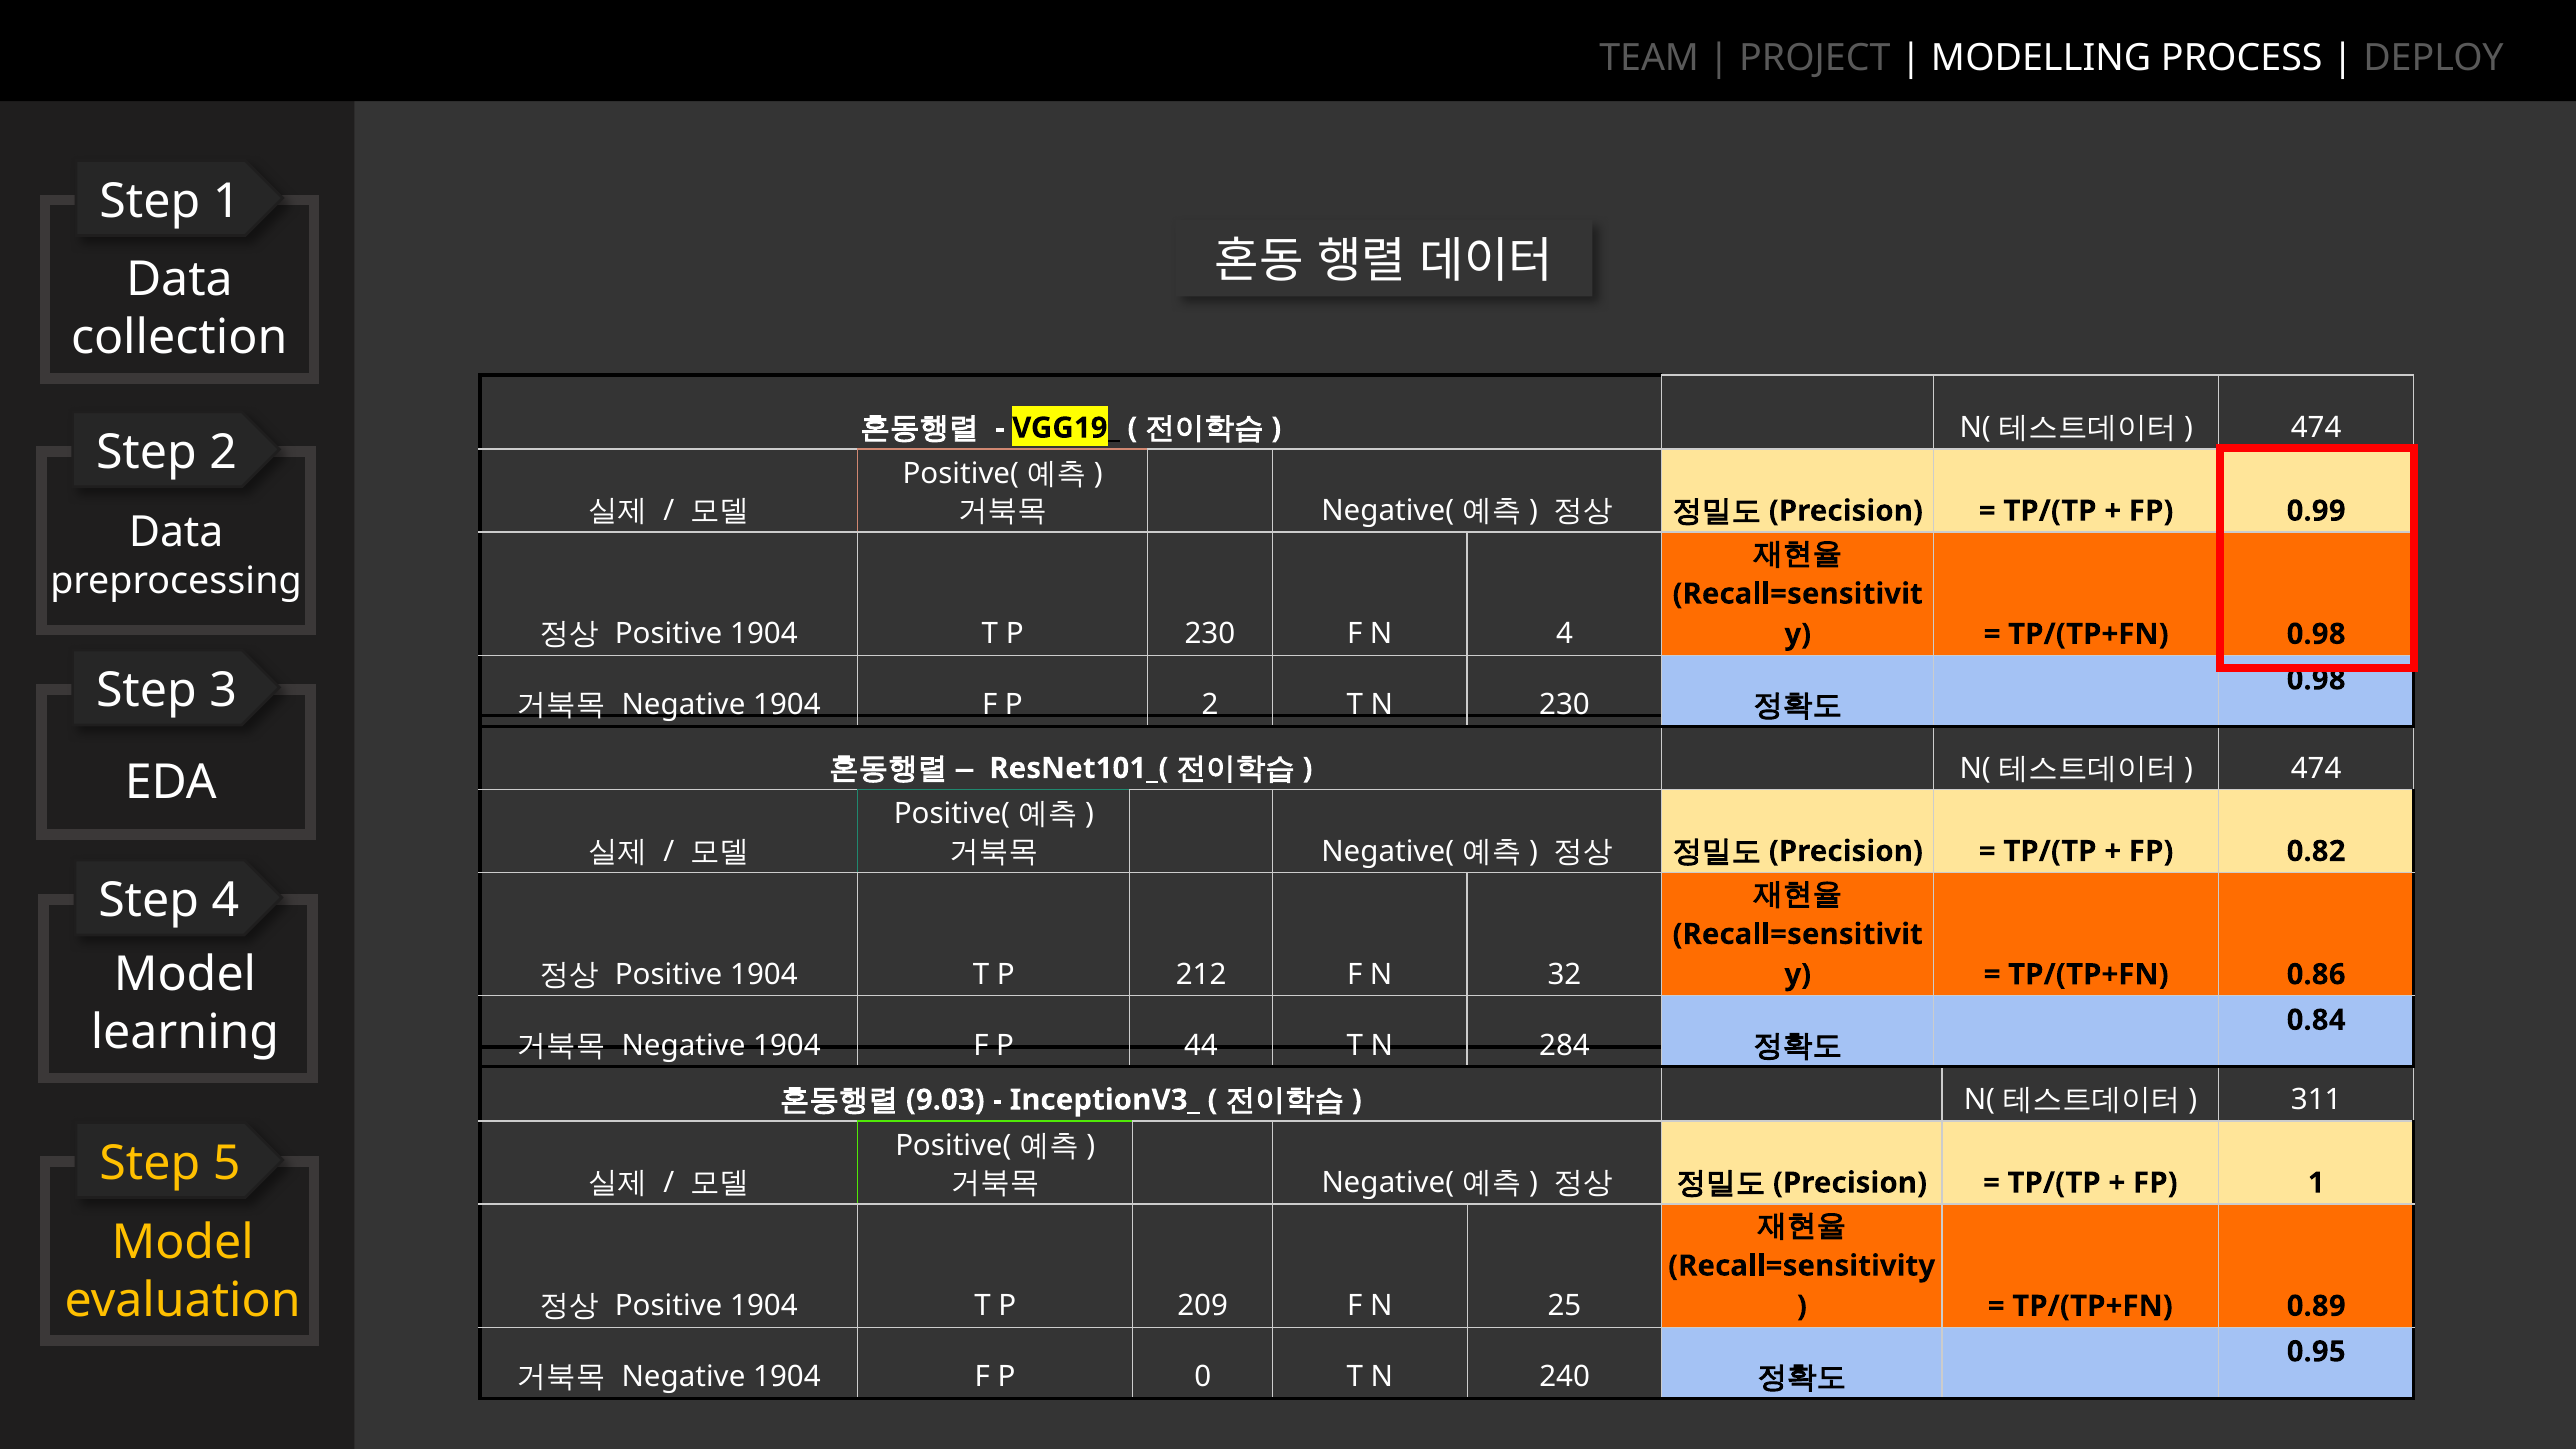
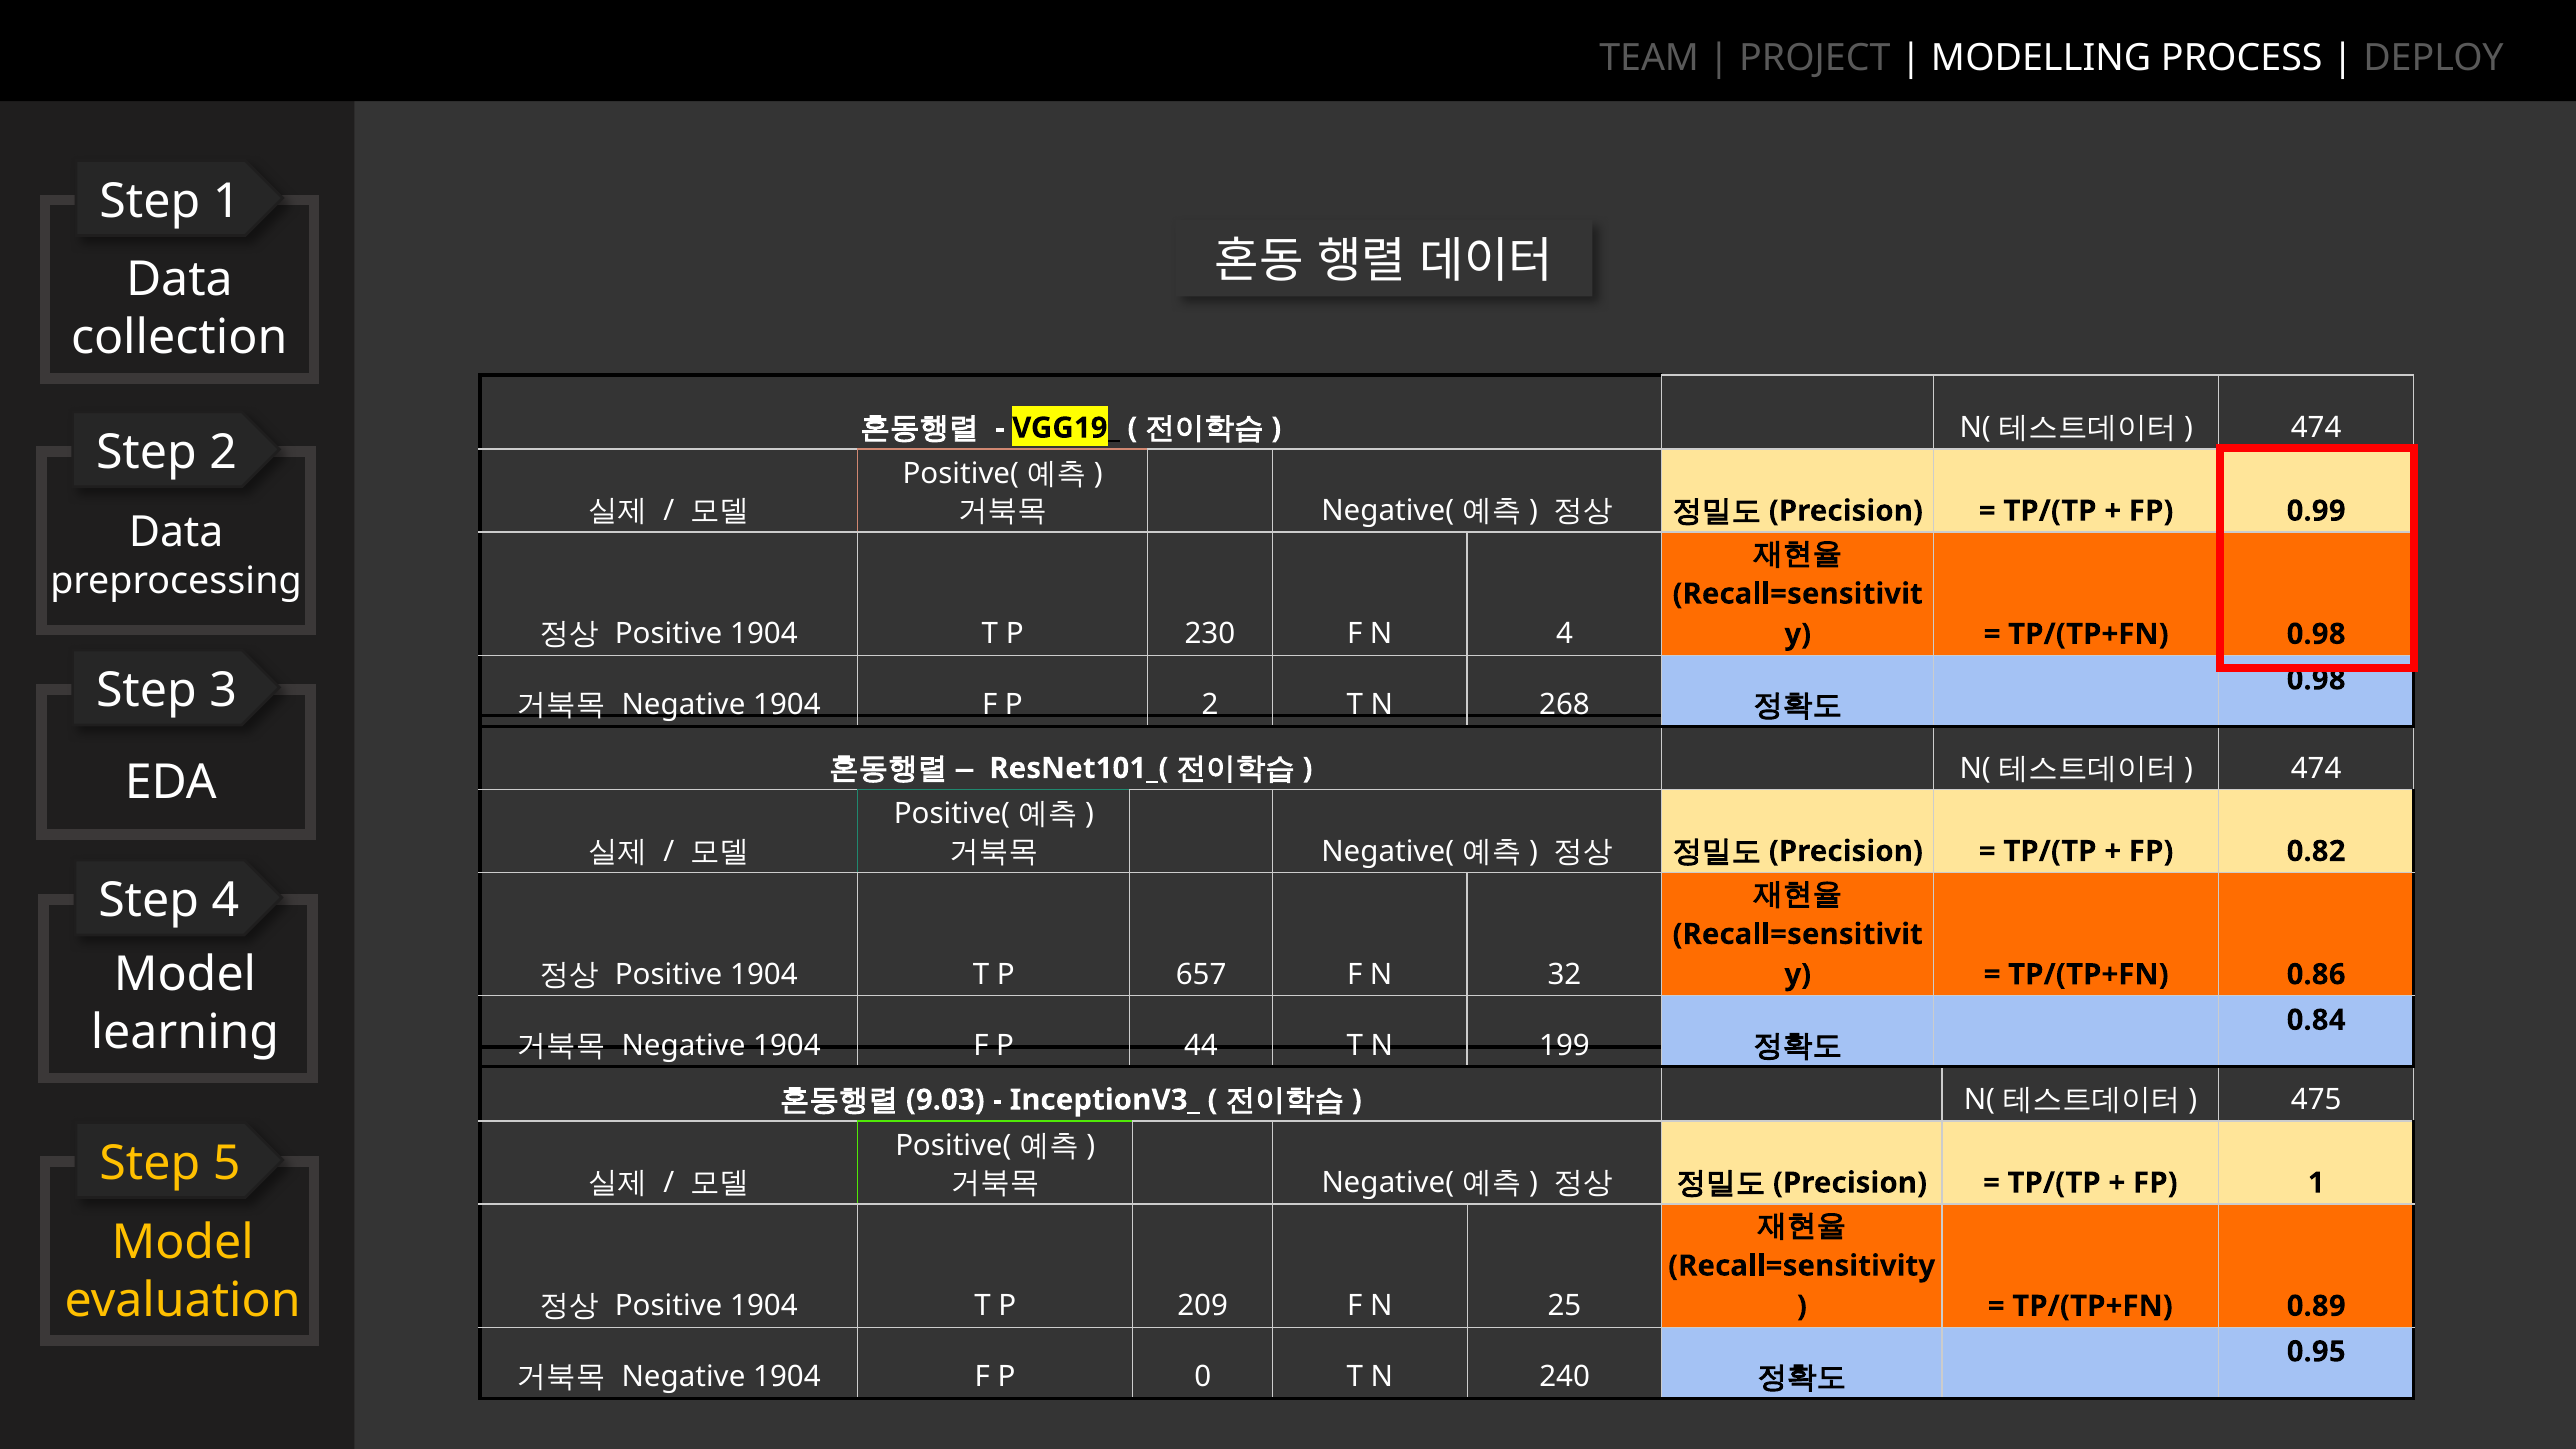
N 230: 230 -> 268
212: 212 -> 657
284: 284 -> 199
311: 311 -> 475
